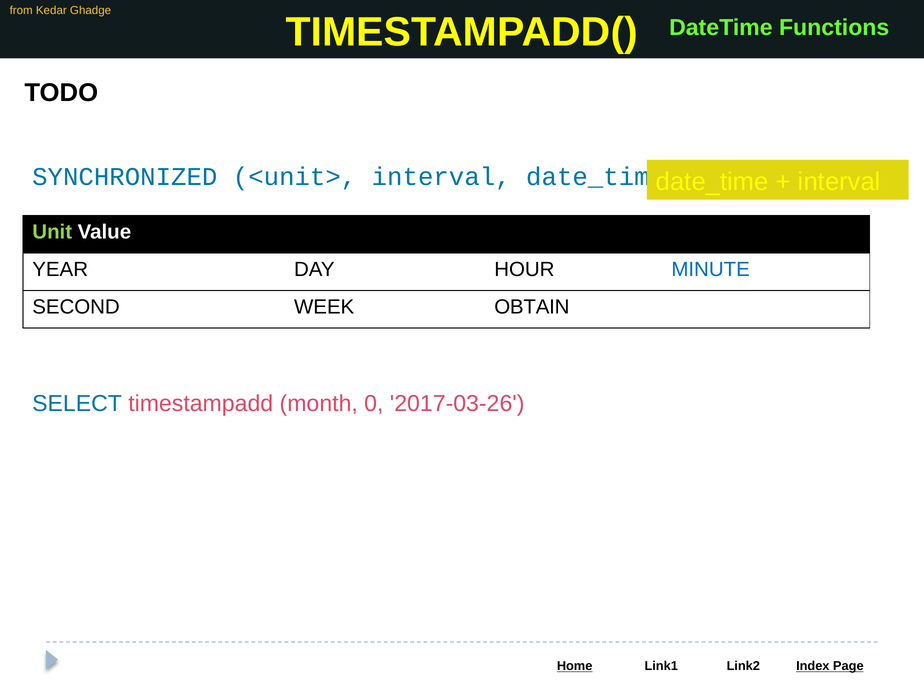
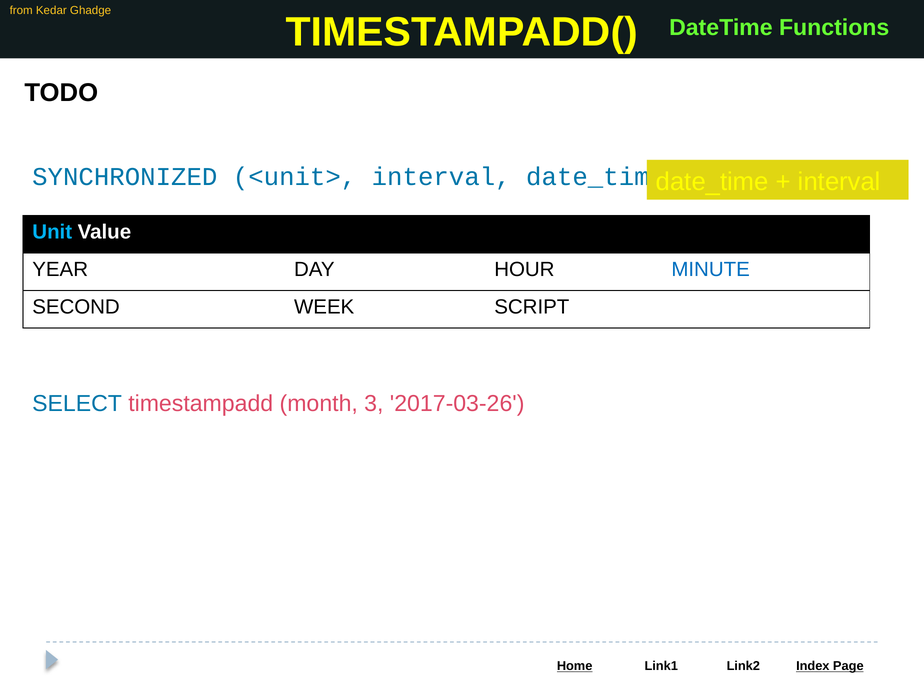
Unit colour: light green -> light blue
OBTAIN: OBTAIN -> SCRIPT
0: 0 -> 3
